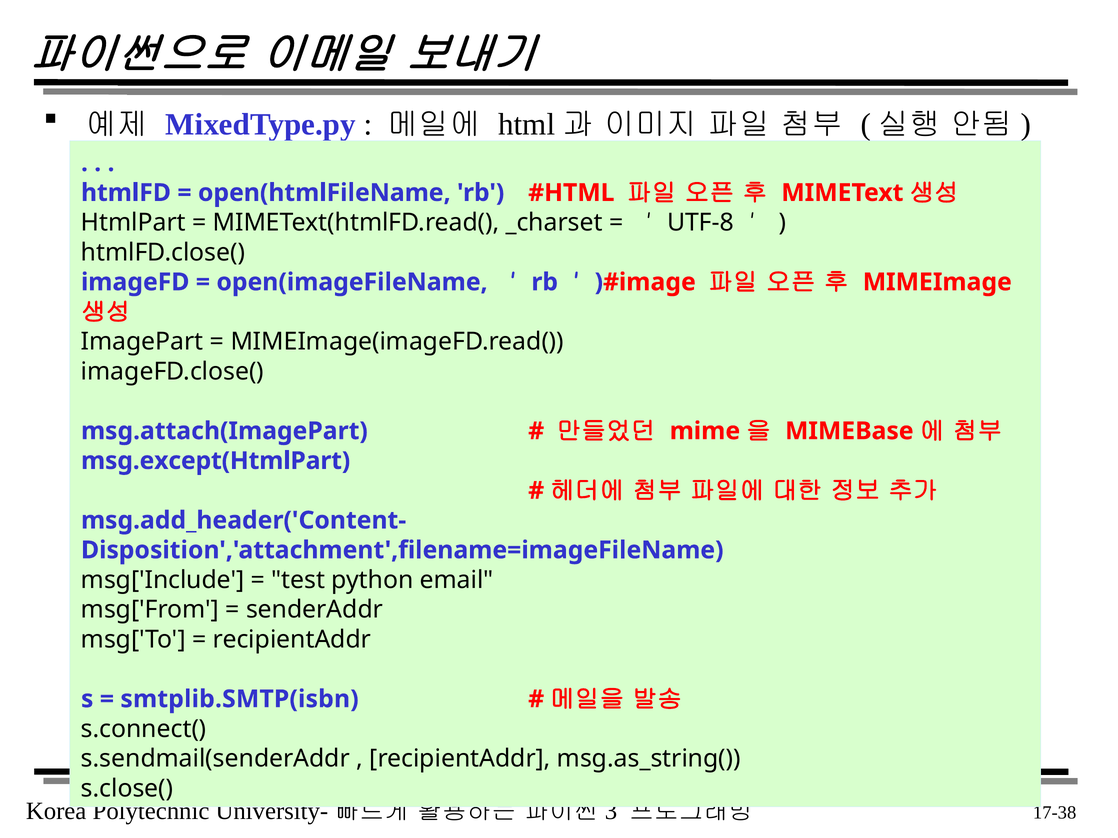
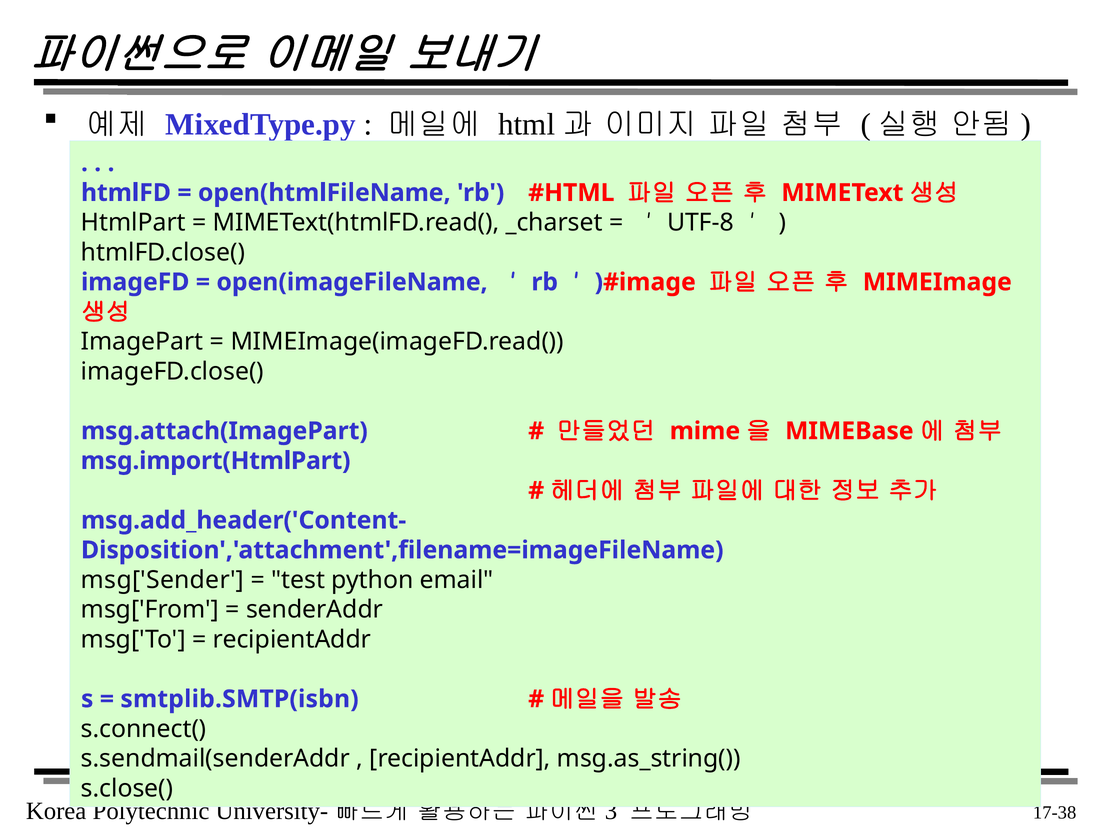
msg.except(HtmlPart: msg.except(HtmlPart -> msg.import(HtmlPart
msg['Include: msg['Include -> msg['Sender
